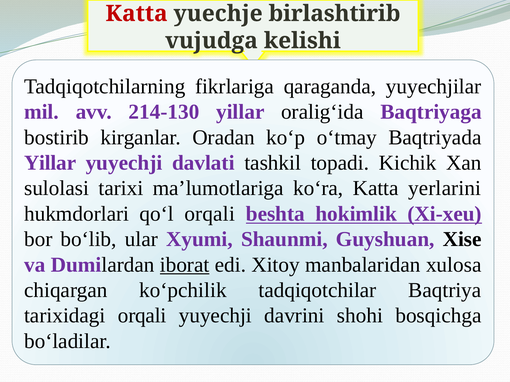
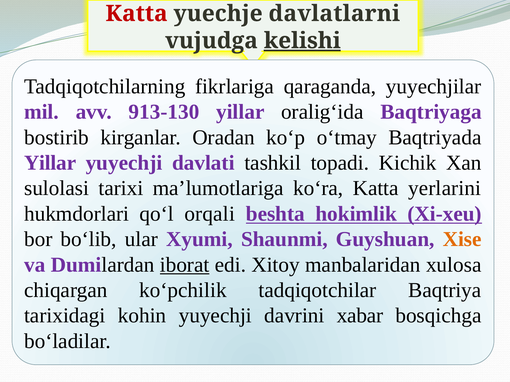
birlashtirib: birlashtirib -> davlatlarni
kelishi underline: none -> present
214-130: 214-130 -> 913-130
Xise colour: black -> orange
tarixidagi orqali: orqali -> kohin
shohi: shohi -> xabar
